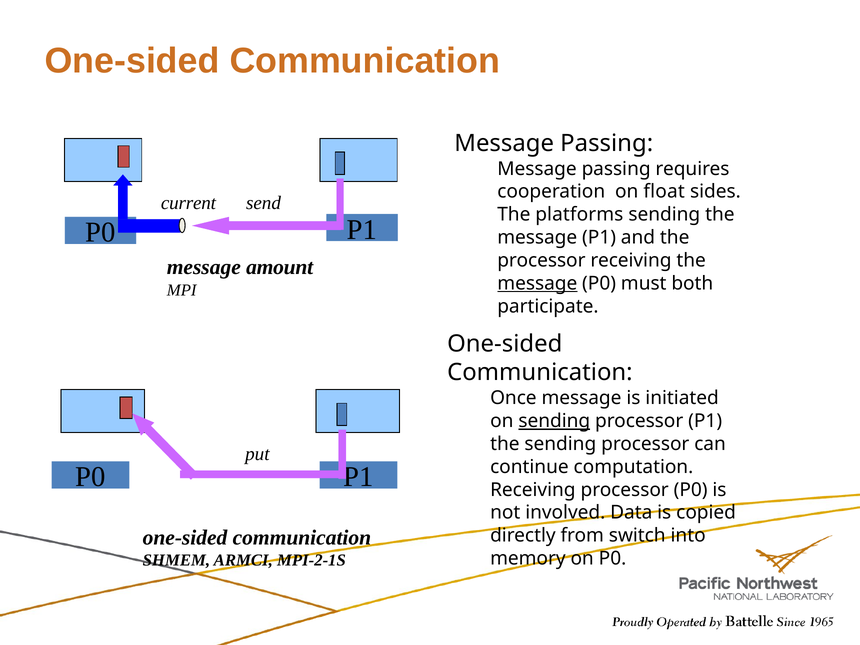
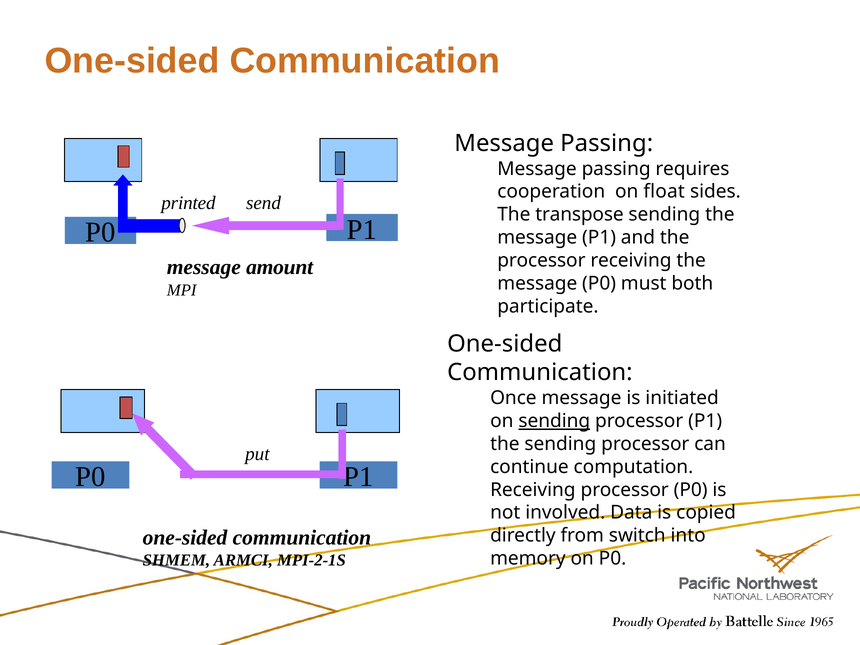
current: current -> printed
platforms: platforms -> transpose
message at (537, 283) underline: present -> none
